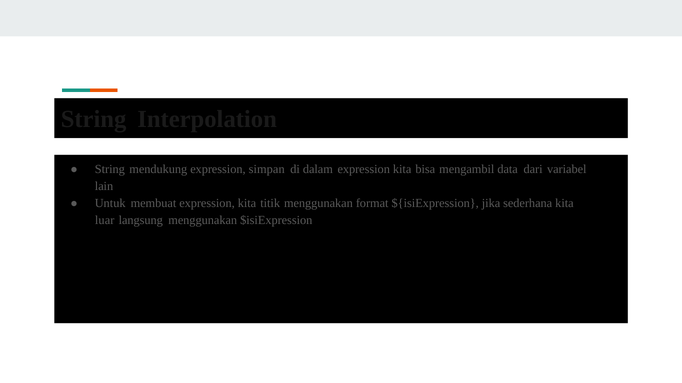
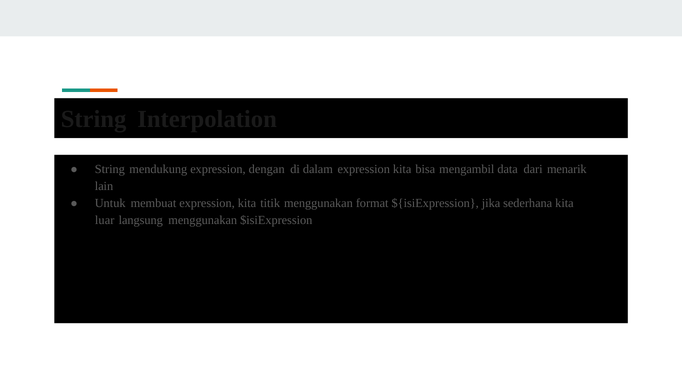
simpan: simpan -> dengan
variabel: variabel -> menarik
